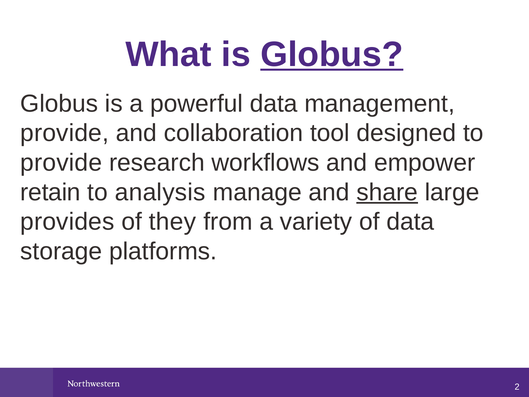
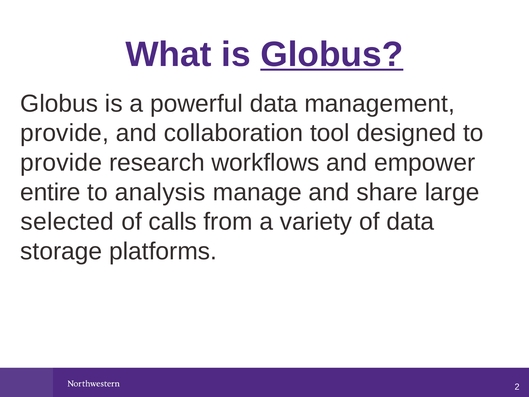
retain: retain -> entire
share underline: present -> none
provides: provides -> selected
they: they -> calls
